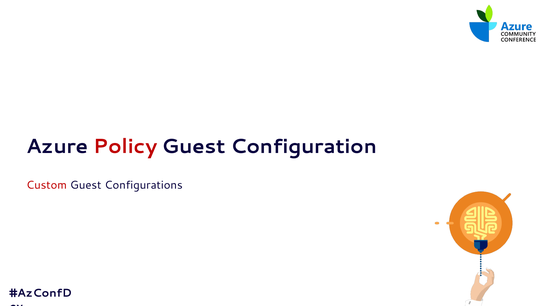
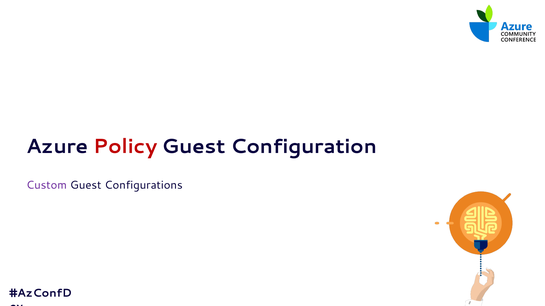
Custom colour: red -> purple
